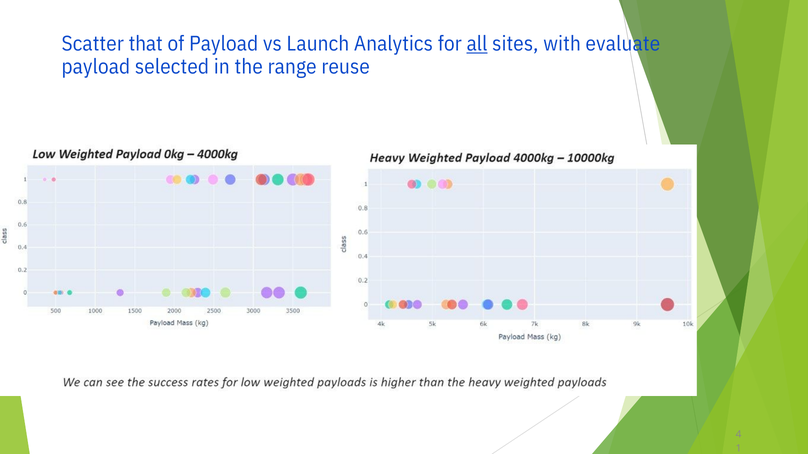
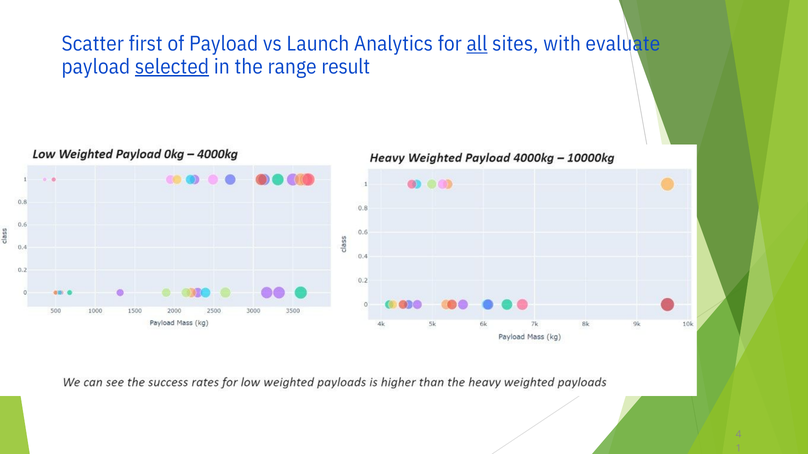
that: that -> first
selected underline: none -> present
reuse: reuse -> result
